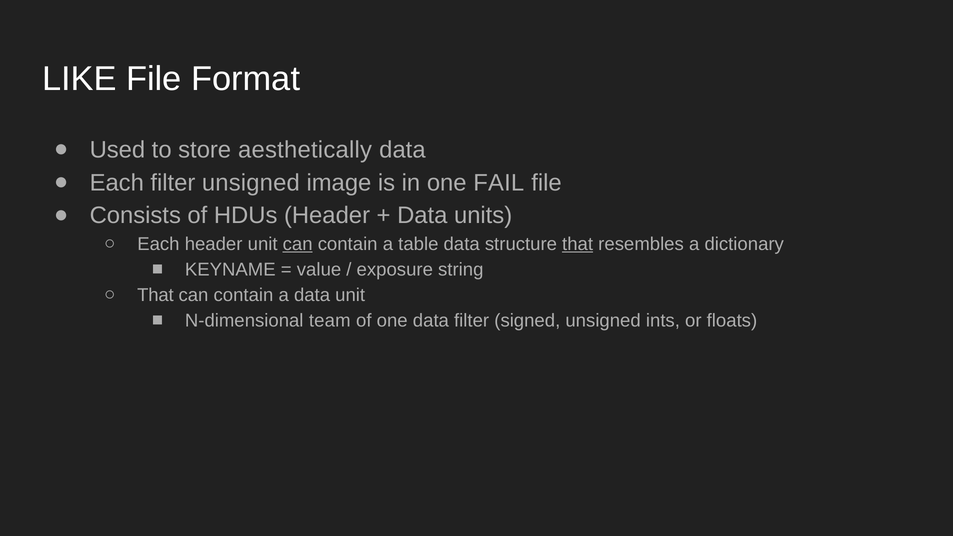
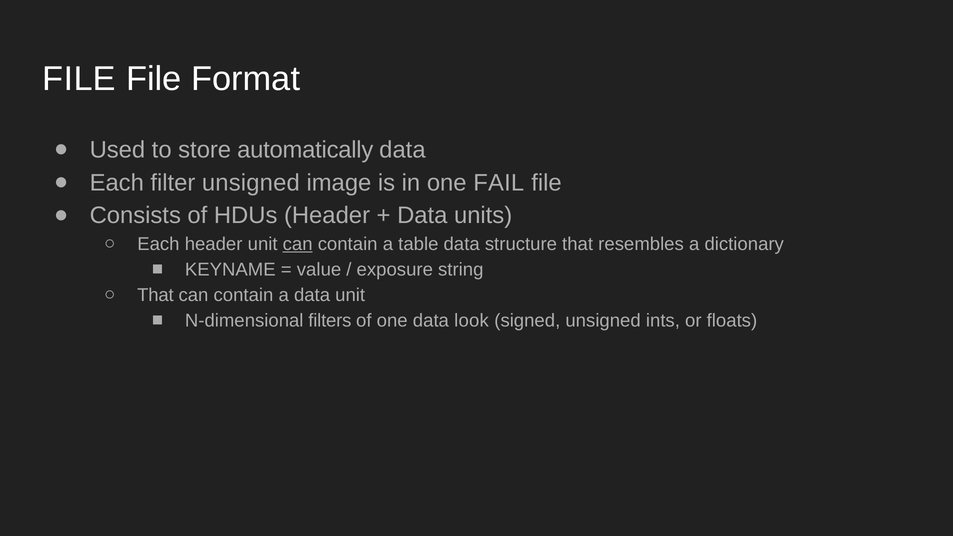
LIKE at (79, 79): LIKE -> FILE
aesthetically: aesthetically -> automatically
that at (578, 244) underline: present -> none
team: team -> filters
data filter: filter -> look
